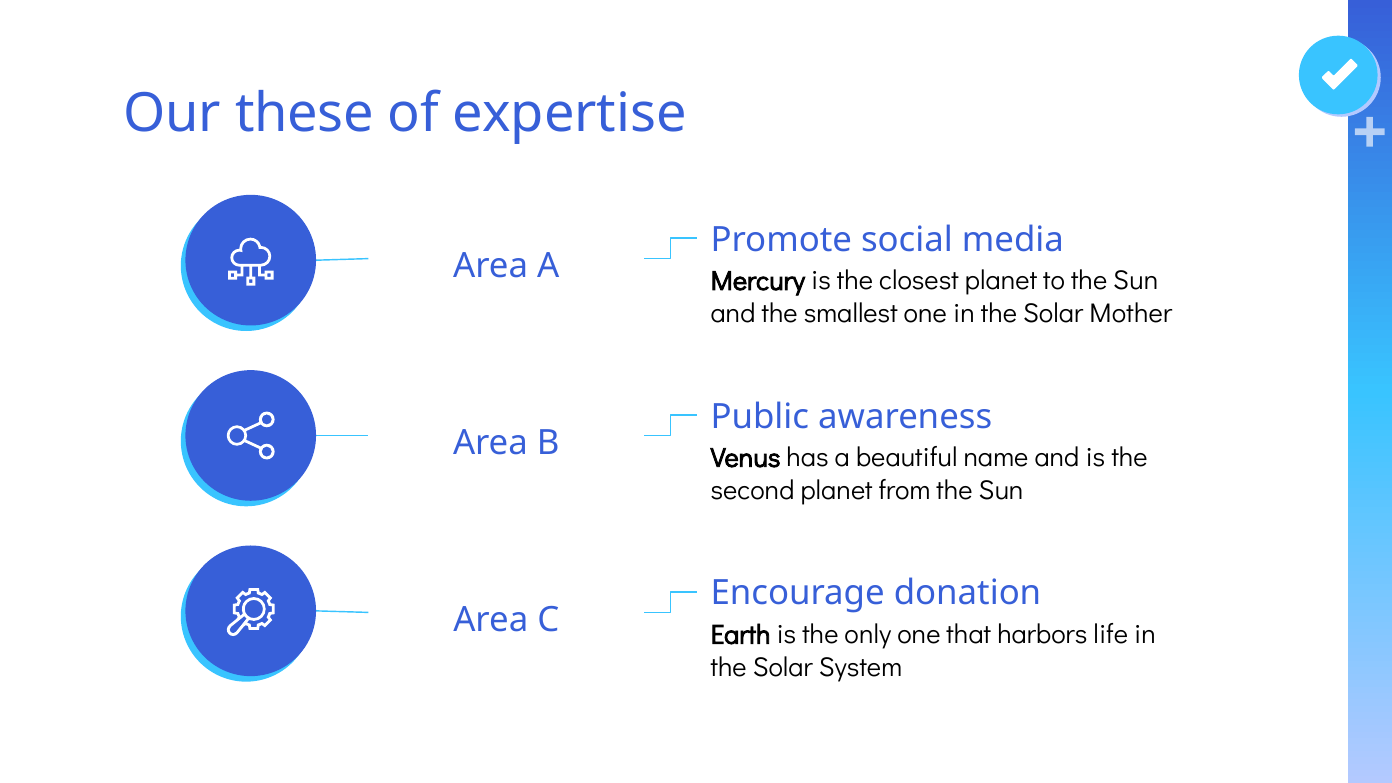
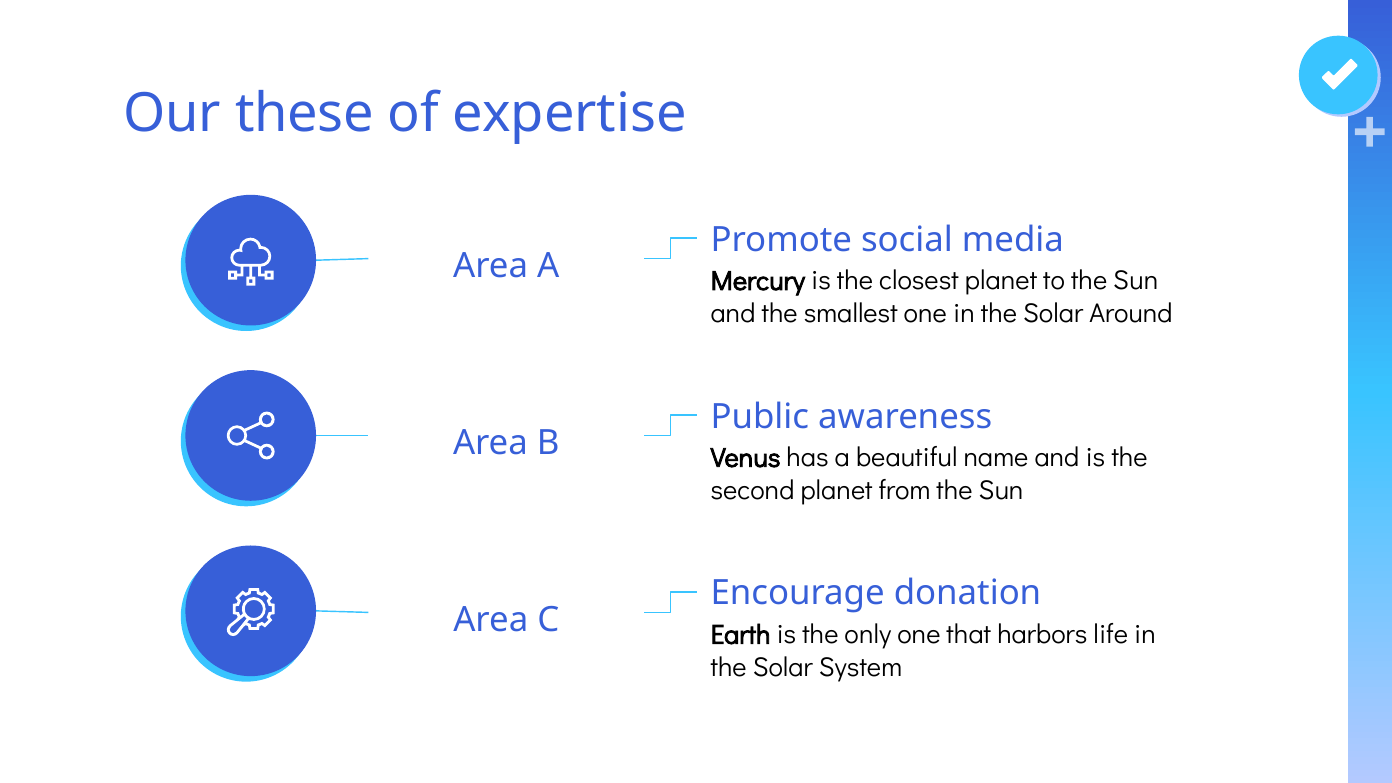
Mother: Mother -> Around
